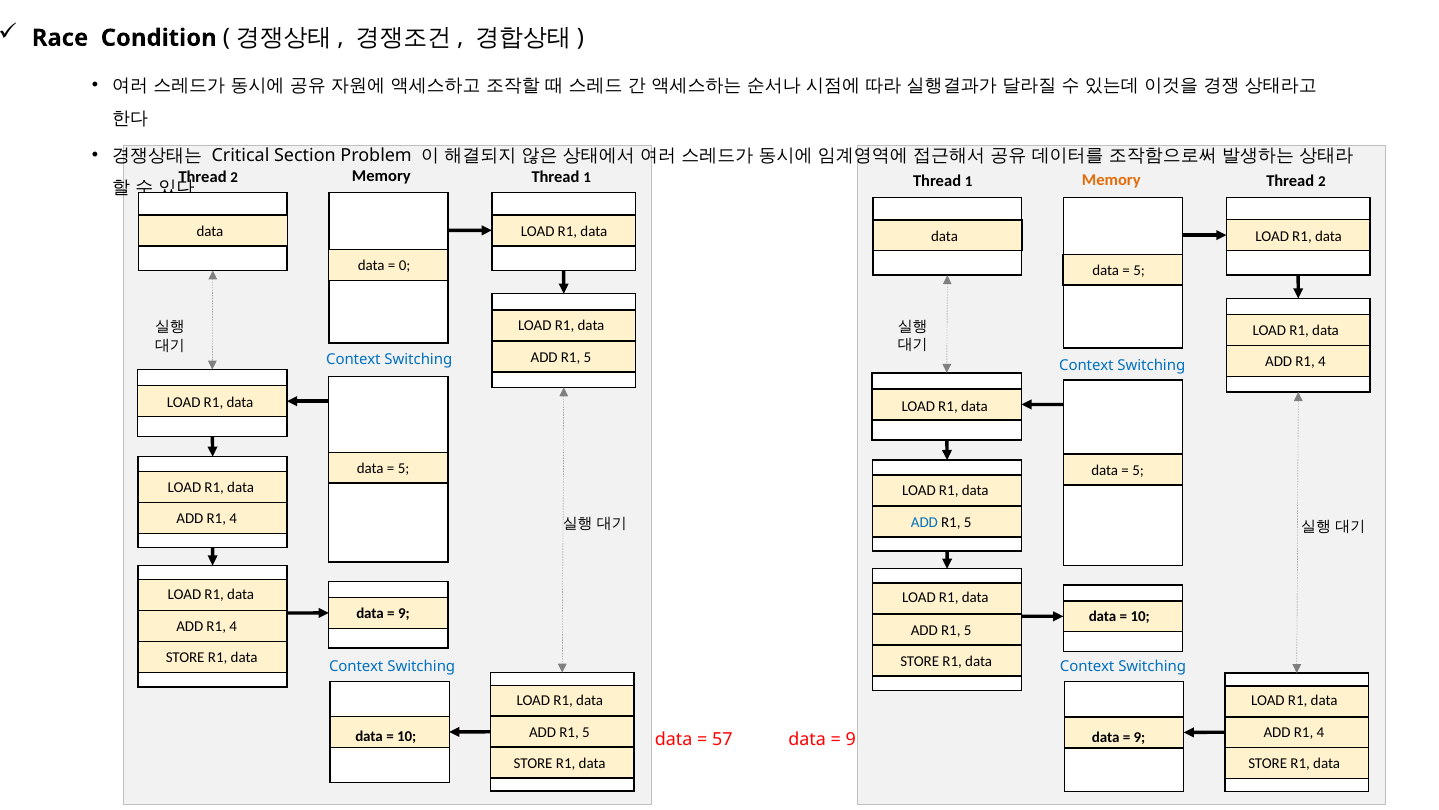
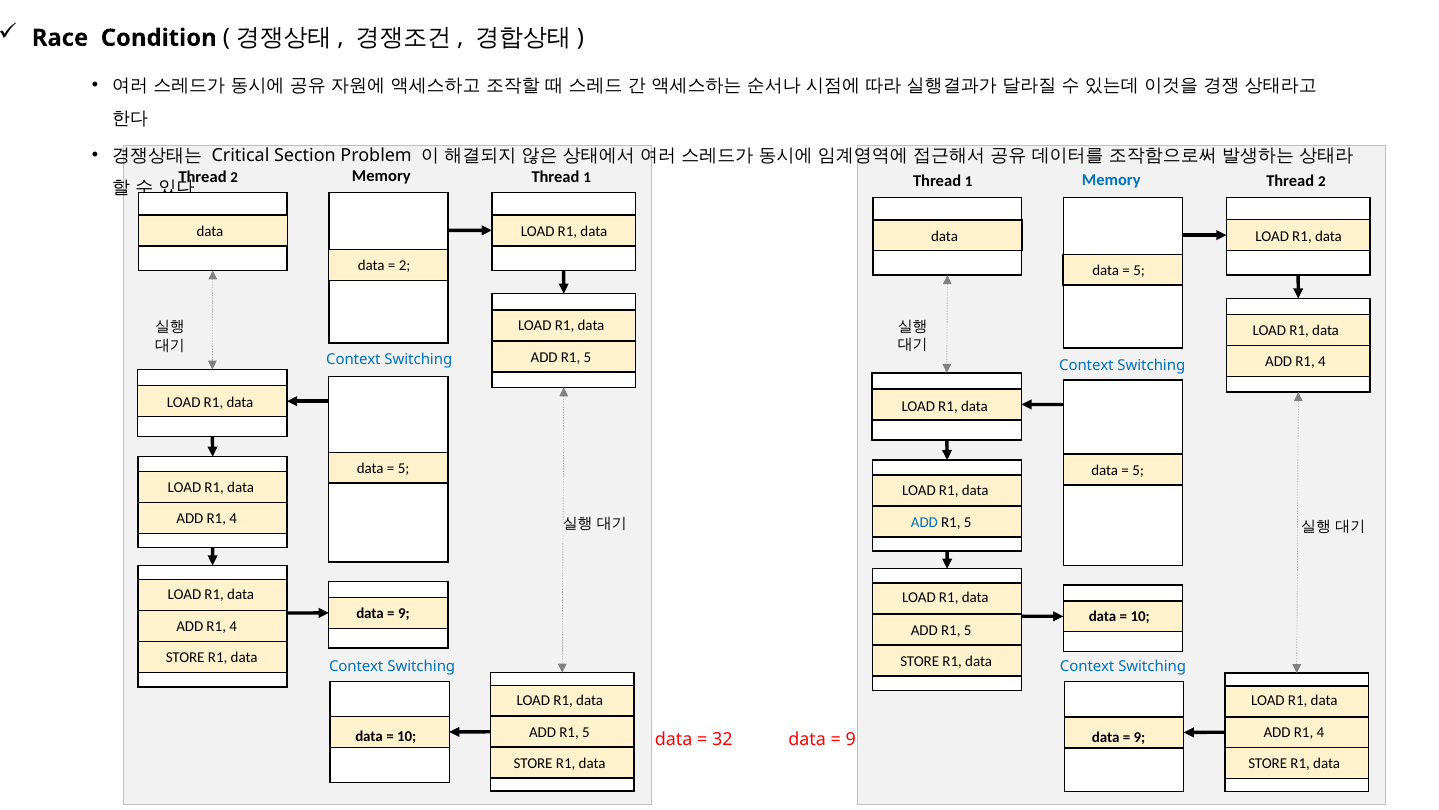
Memory at (1111, 180) colour: orange -> blue
0 at (405, 265): 0 -> 2
57: 57 -> 32
